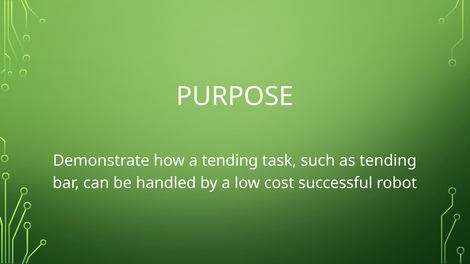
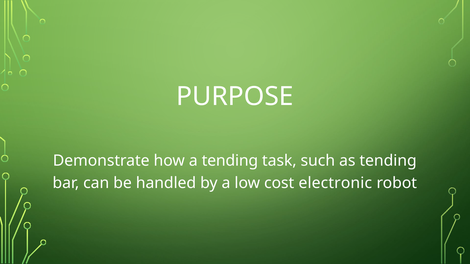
successful: successful -> electronic
